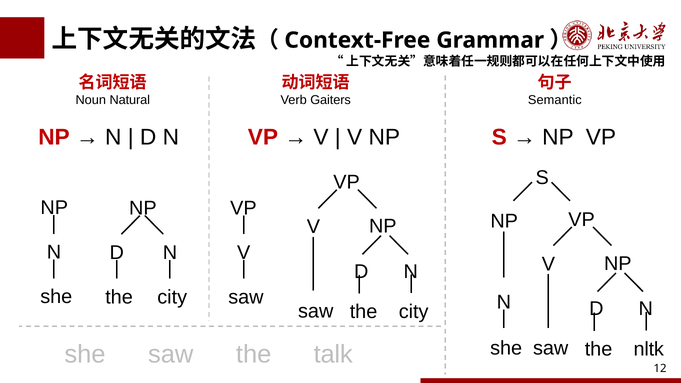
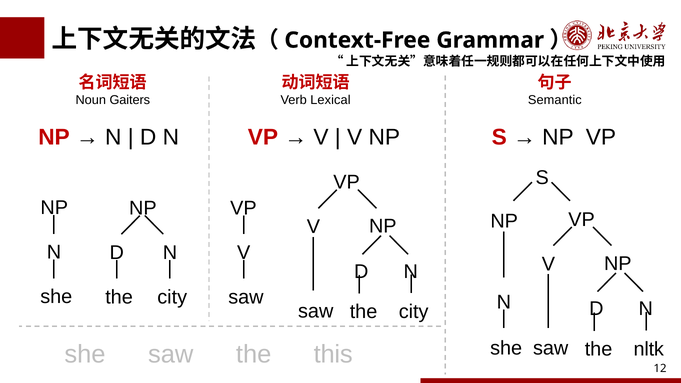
Natural: Natural -> Gaiters
Gaiters: Gaiters -> Lexical
talk: talk -> this
